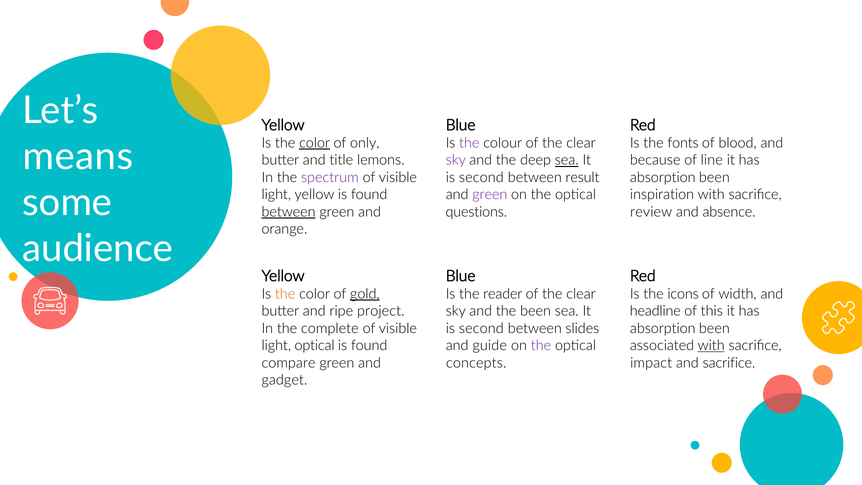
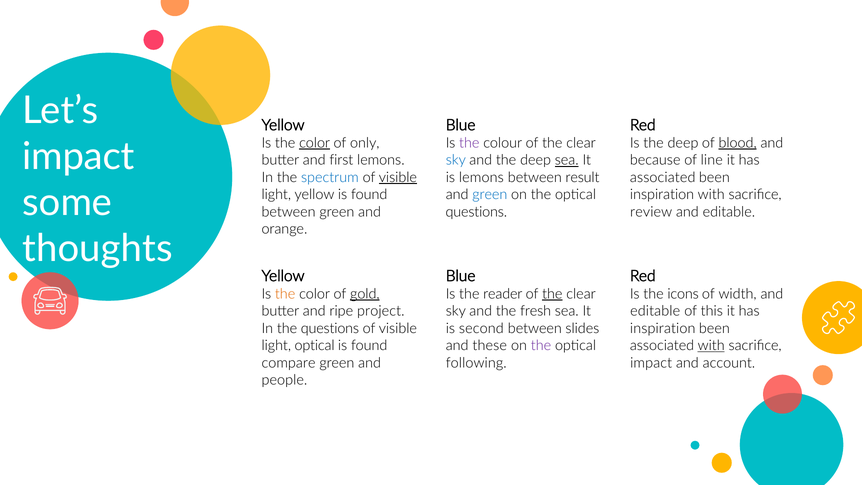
Is the fonts: fonts -> deep
blood underline: none -> present
means at (78, 156): means -> impact
title: title -> first
sky at (456, 160) colour: purple -> blue
spectrum colour: purple -> blue
visible at (398, 177) underline: none -> present
second at (481, 177): second -> lemons
absorption at (663, 177): absorption -> associated
green at (490, 195) colour: purple -> blue
between at (289, 212) underline: present -> none
absence at (729, 212): absence -> editable
audience: audience -> thoughts
the at (552, 294) underline: none -> present
the been: been -> fresh
headline at (655, 311): headline -> editable
the complete: complete -> questions
absorption at (663, 328): absorption -> inspiration
guide: guide -> these
concepts: concepts -> following
and sacrifice: sacrifice -> account
gadget: gadget -> people
